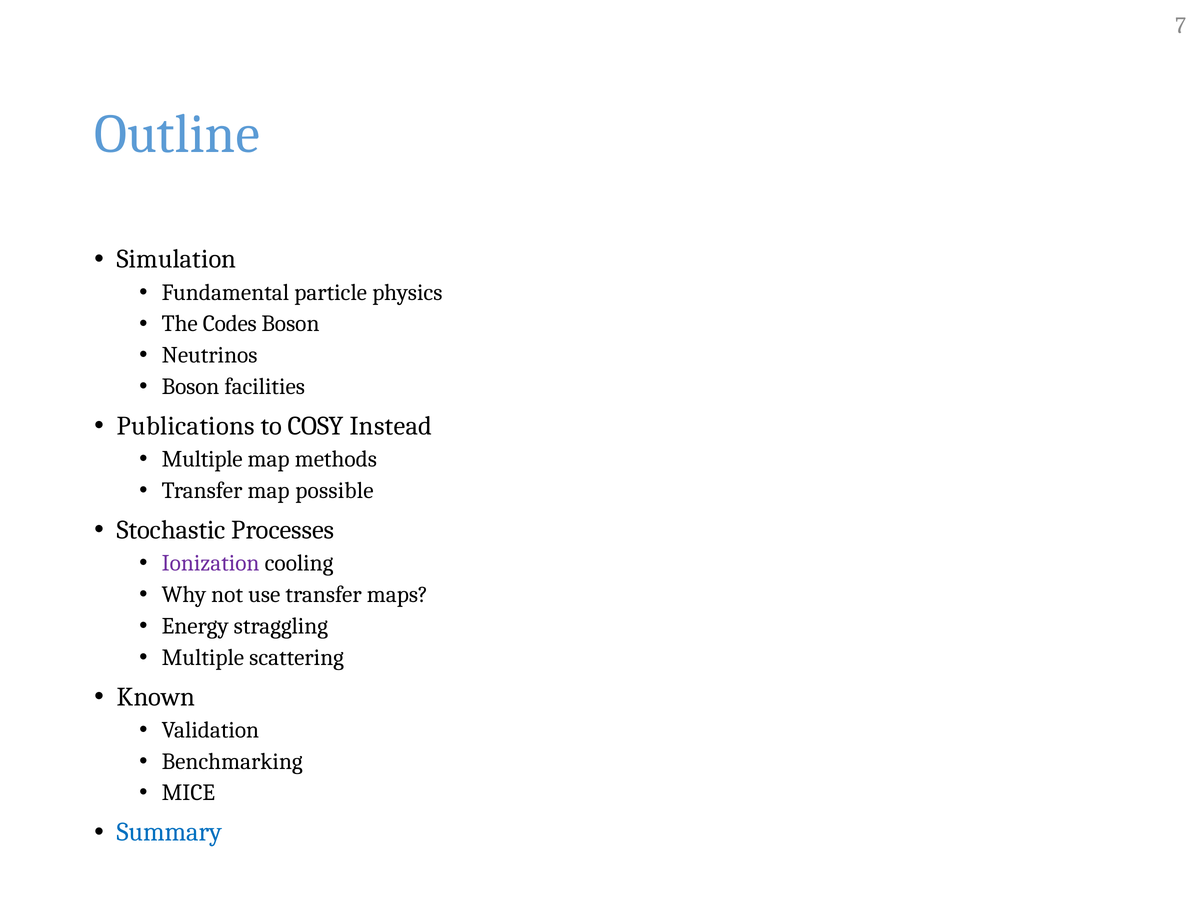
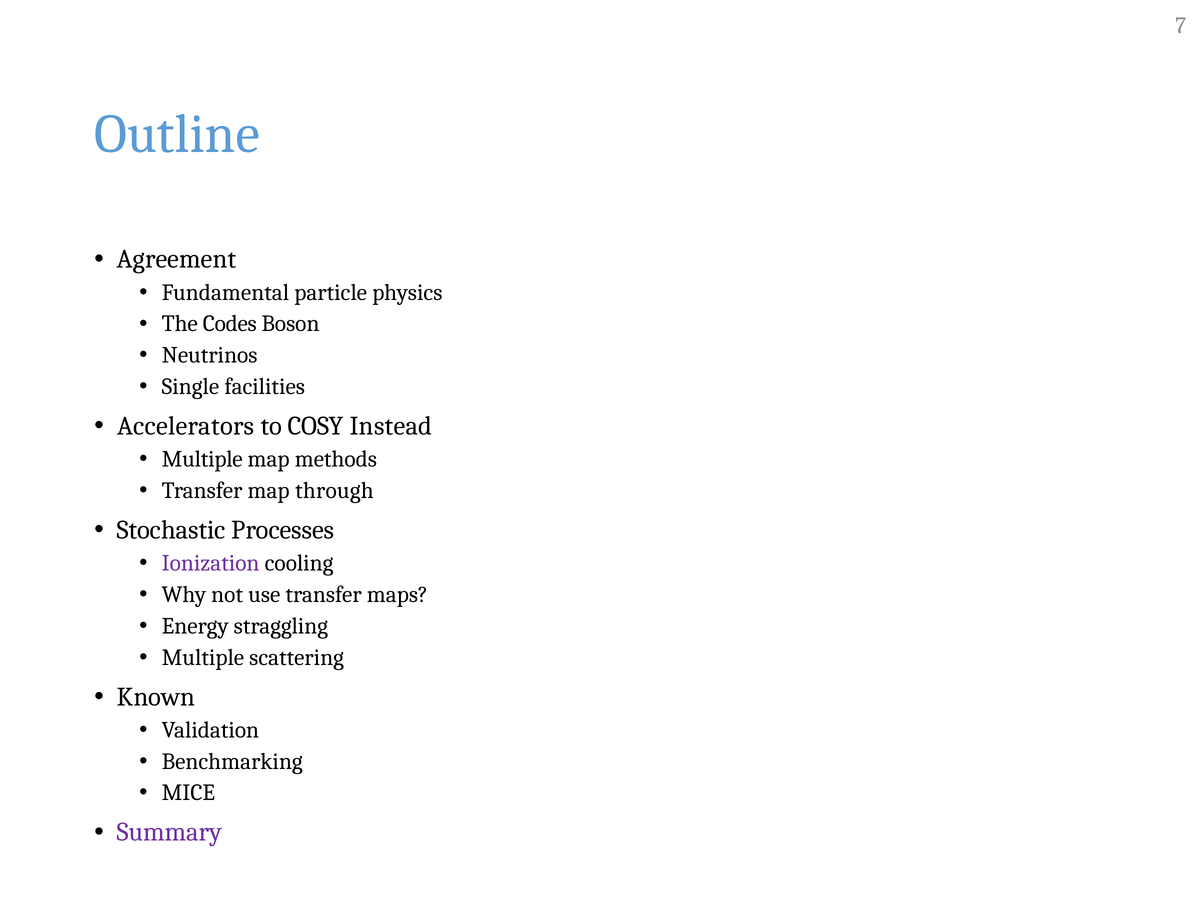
Simulation: Simulation -> Agreement
Boson at (191, 387): Boson -> Single
Publications: Publications -> Accelerators
possible: possible -> through
Summary colour: blue -> purple
